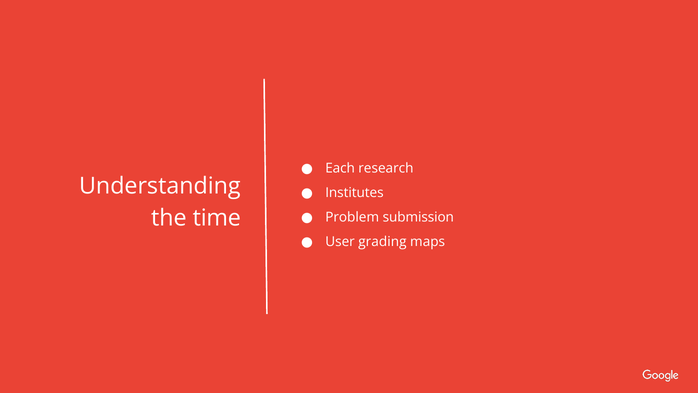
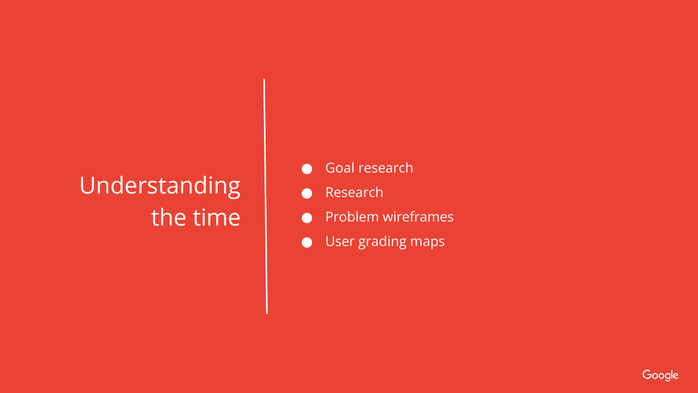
Each: Each -> Goal
Institutes at (354, 193): Institutes -> Research
submission: submission -> wireframes
